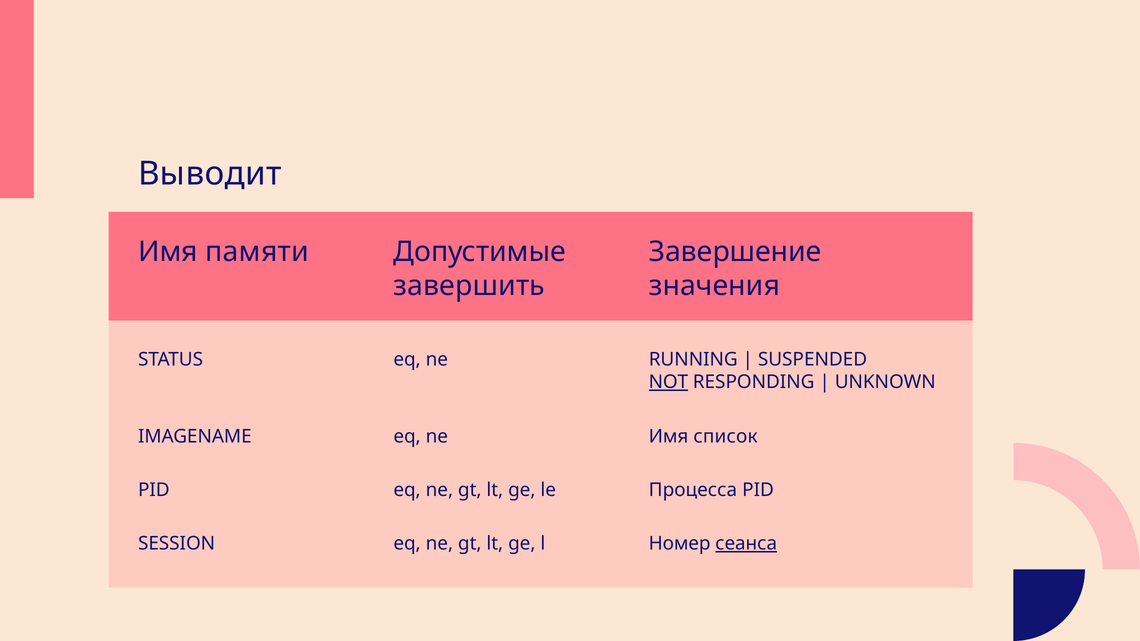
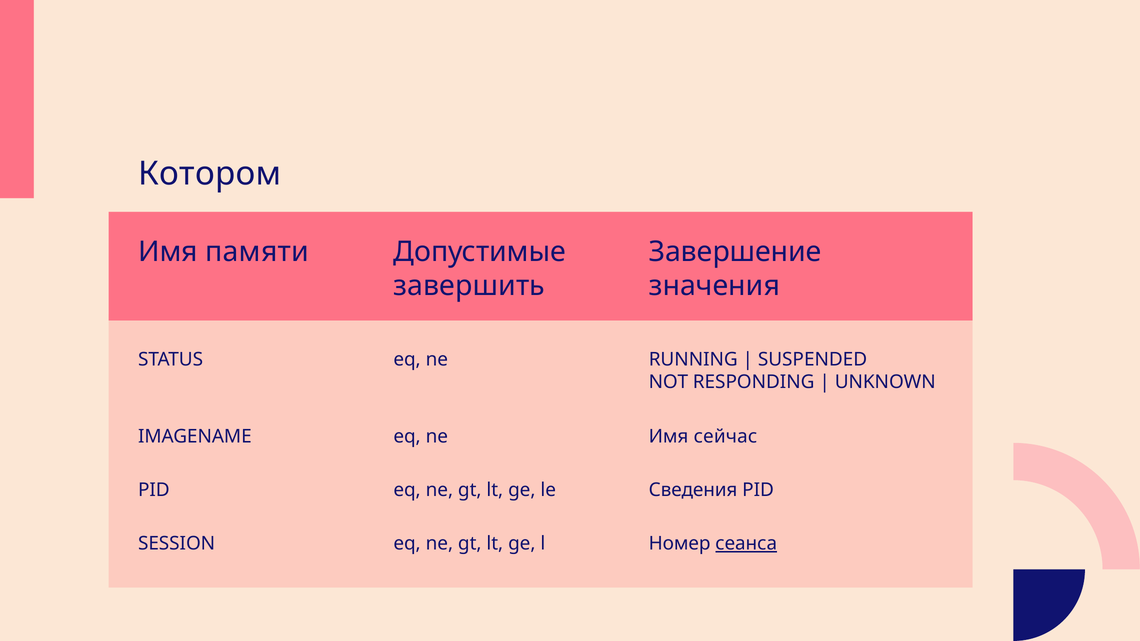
Выводит: Выводит -> Котором
NOT underline: present -> none
список: список -> сейчас
Процесса: Процесса -> Сведения
